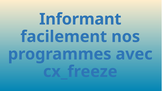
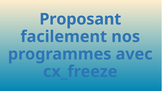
Informant: Informant -> Proposant
